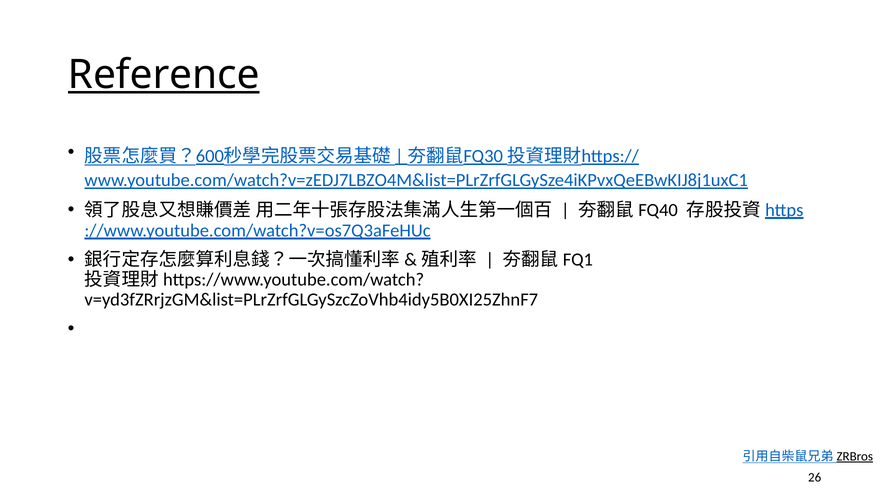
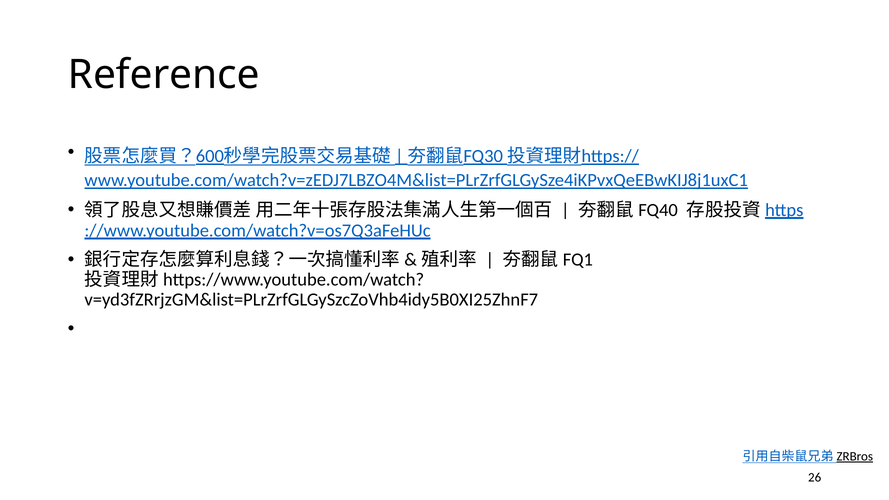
Reference underline: present -> none
